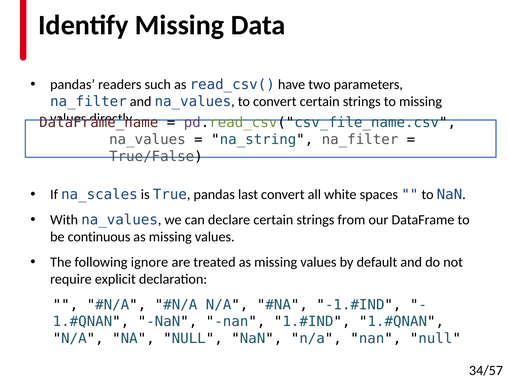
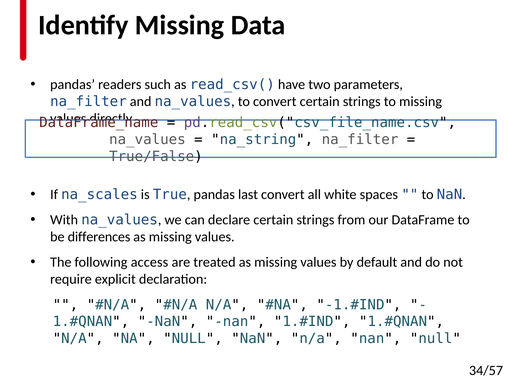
continuous: continuous -> differences
ignore: ignore -> access
